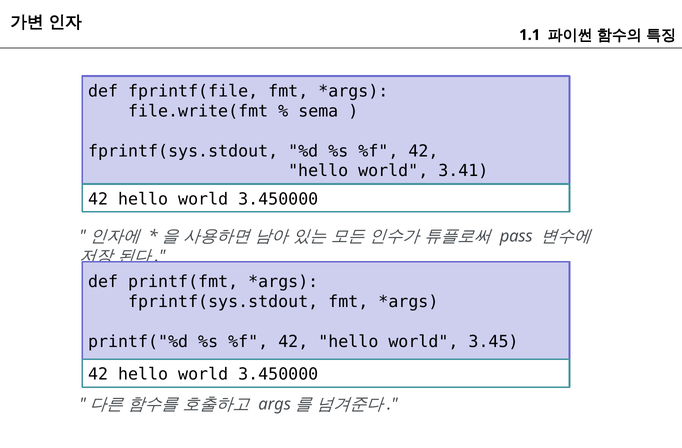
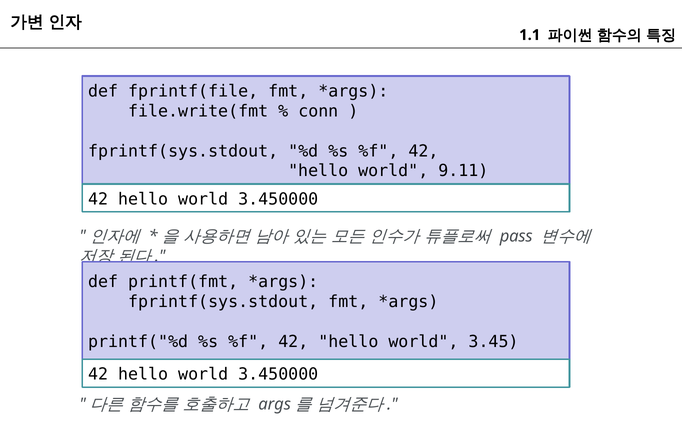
sema: sema -> conn
3.41: 3.41 -> 9.11
